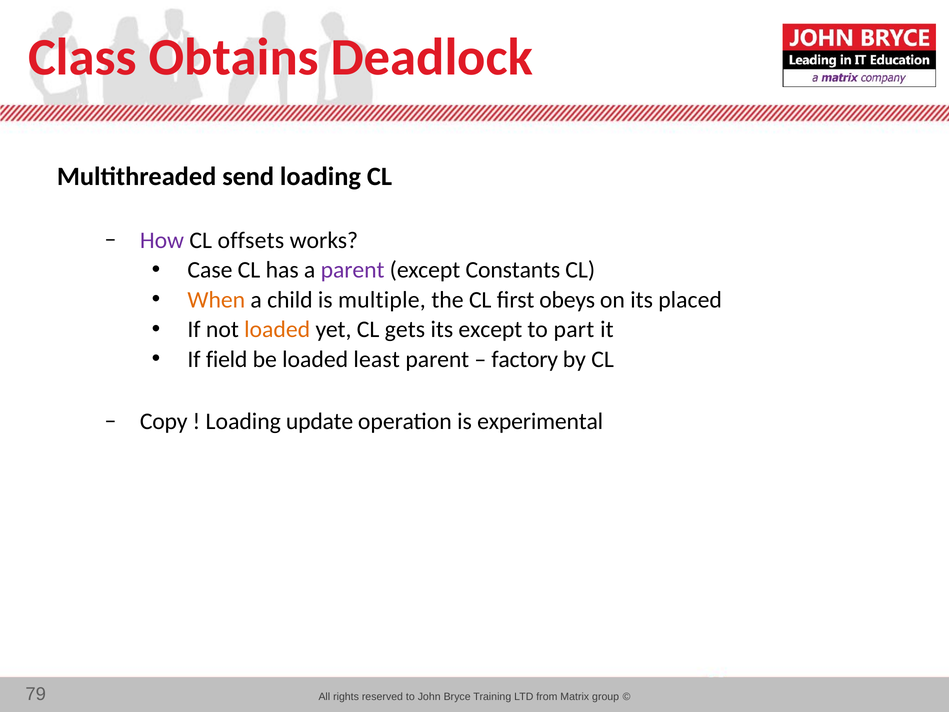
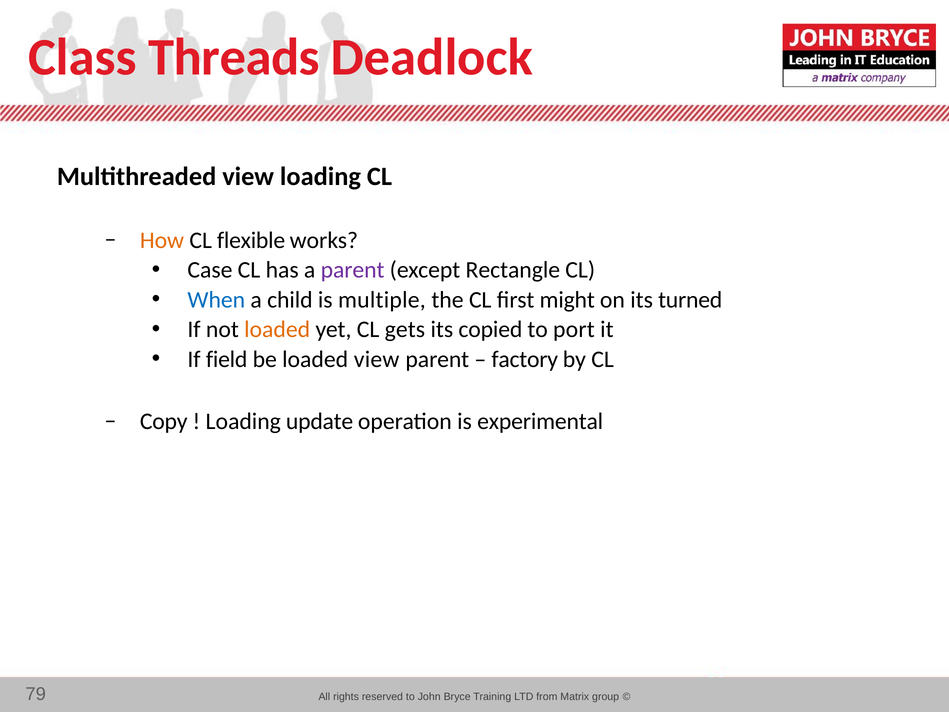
Obtains: Obtains -> Threads
Multithreaded send: send -> view
How colour: purple -> orange
offsets: offsets -> flexible
Constants: Constants -> Rectangle
When colour: orange -> blue
obeys: obeys -> might
placed: placed -> turned
its except: except -> copied
part: part -> port
loaded least: least -> view
